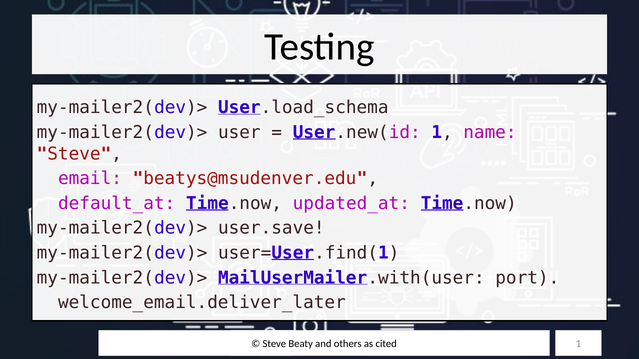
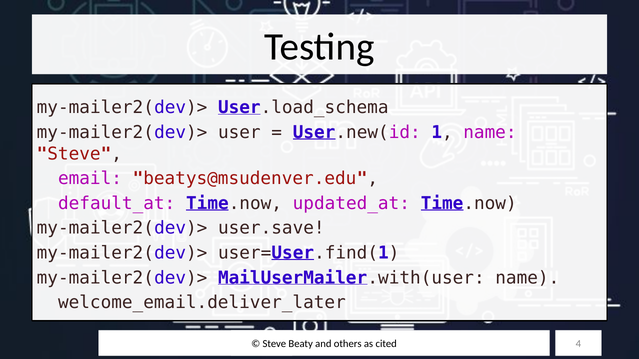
MailUserMailer.with(user port: port -> name
cited 1: 1 -> 4
